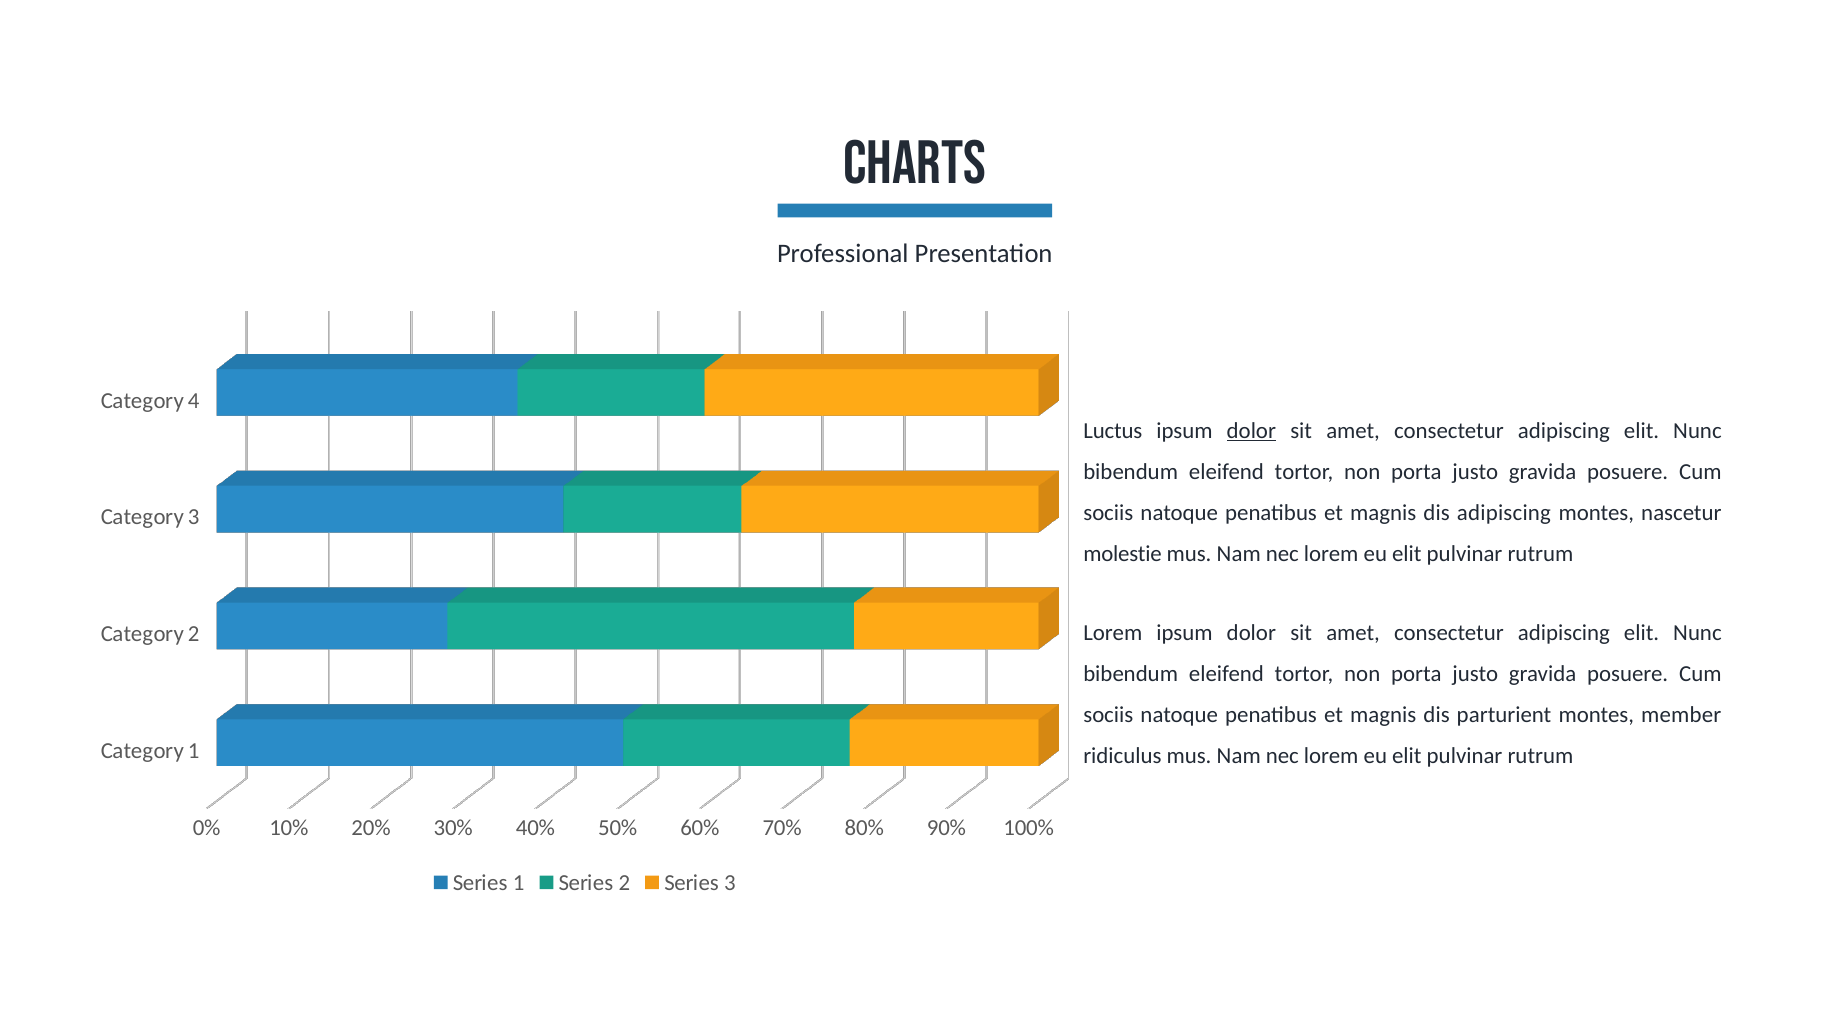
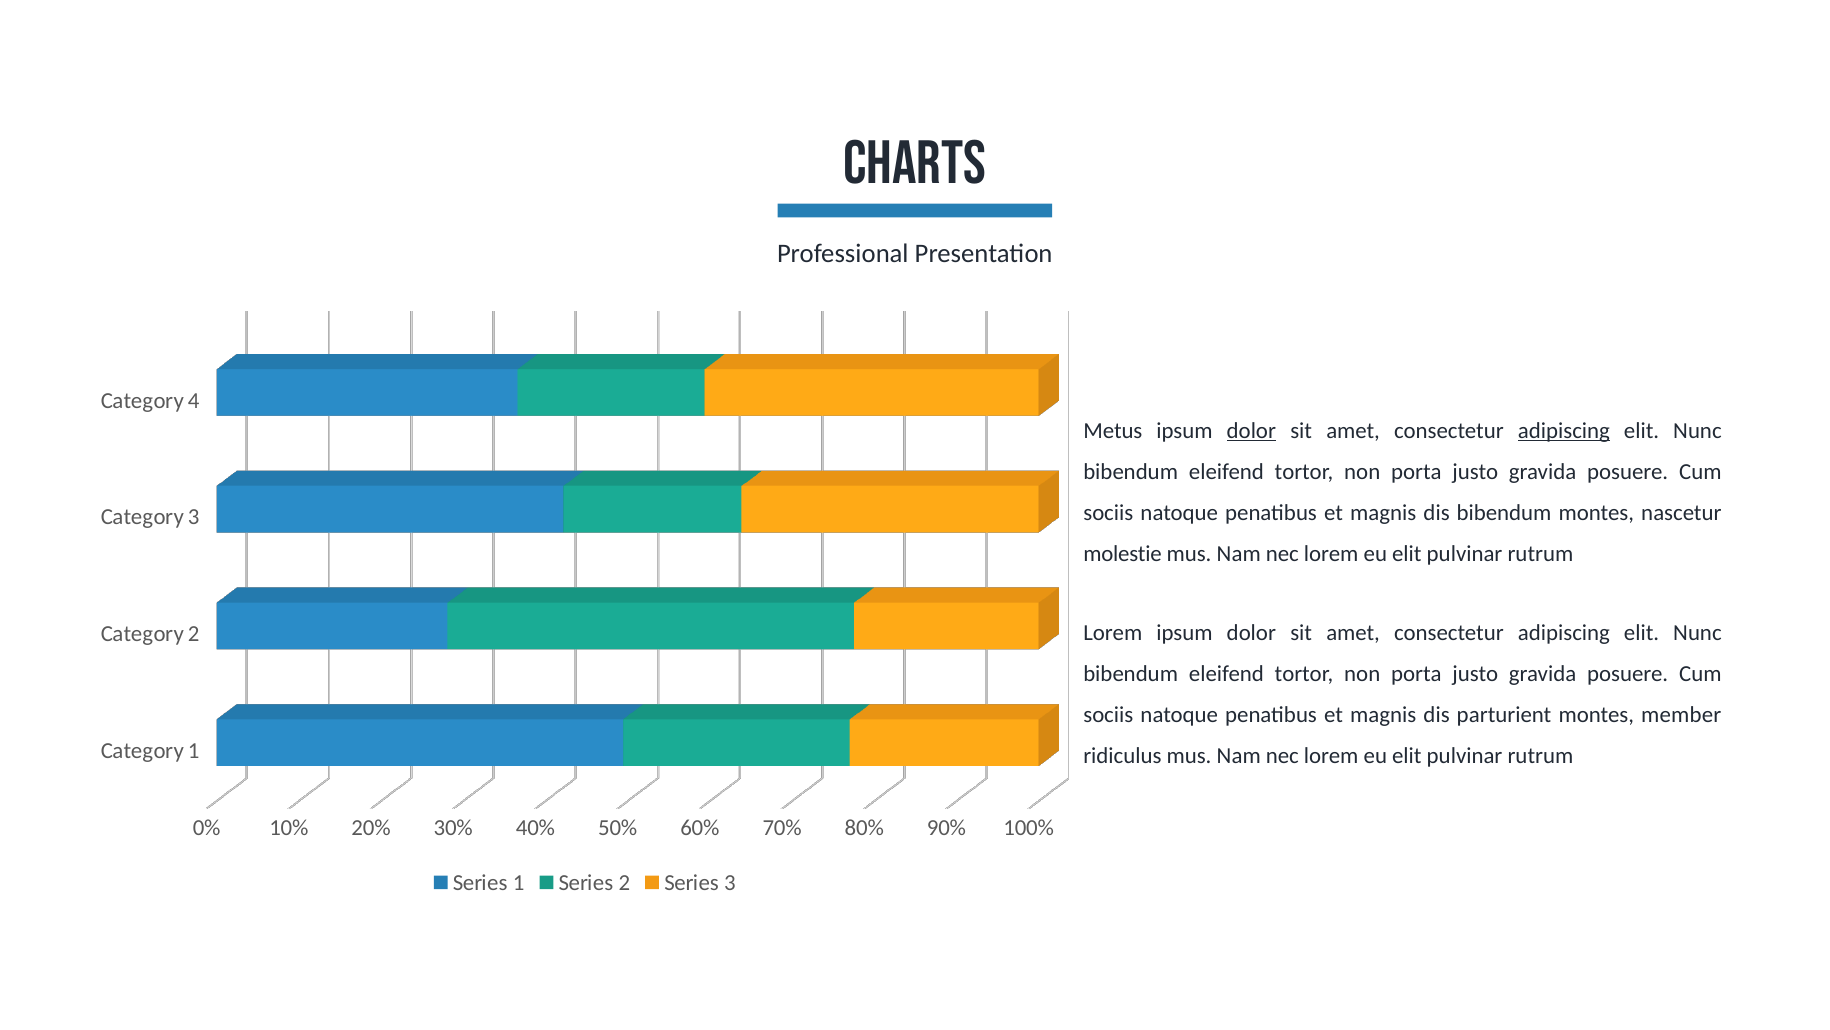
Luctus: Luctus -> Metus
adipiscing at (1564, 430) underline: none -> present
dis adipiscing: adipiscing -> bibendum
